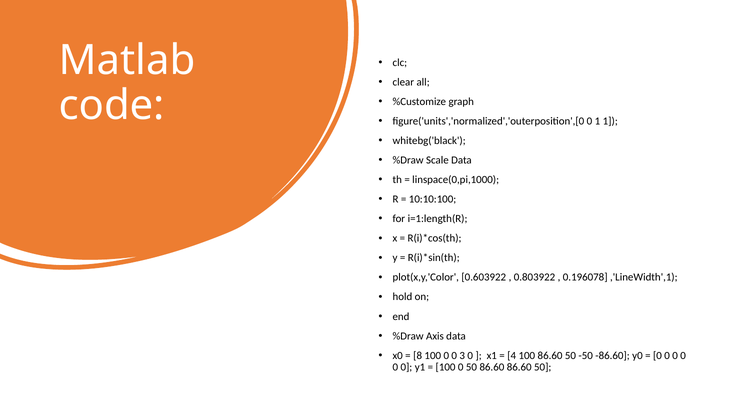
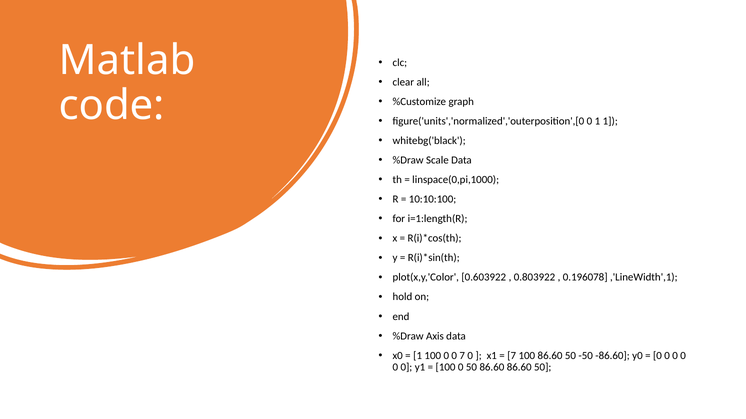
8 at (418, 356): 8 -> 1
0 3: 3 -> 7
4 at (512, 356): 4 -> 7
